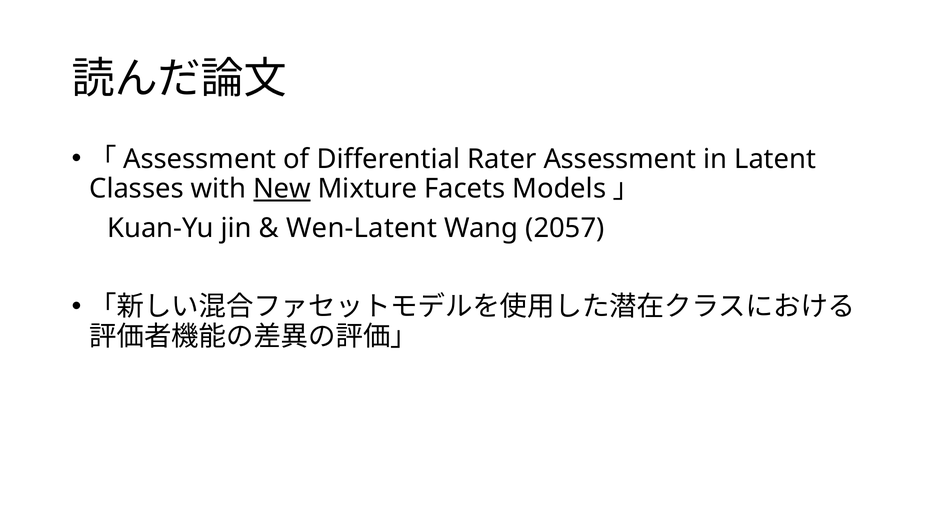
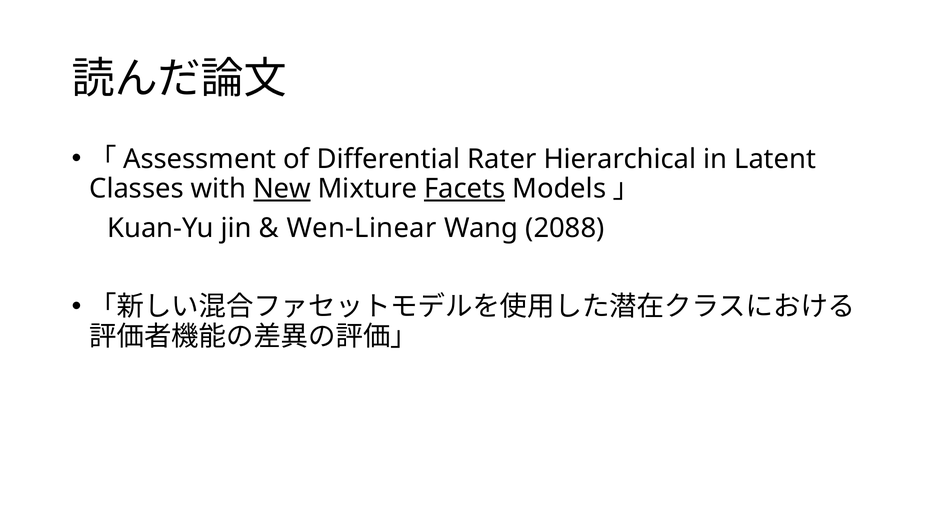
Rater Assessment: Assessment -> Hierarchical
Facets underline: none -> present
Wen-Latent: Wen-Latent -> Wen-Linear
2057: 2057 -> 2088
